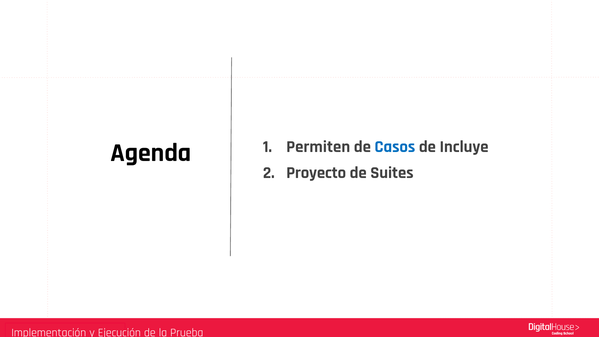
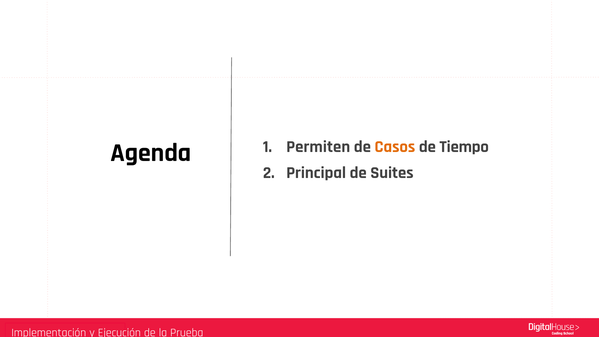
Casos colour: blue -> orange
Incluye: Incluye -> Tiempo
Proyecto: Proyecto -> Principal
